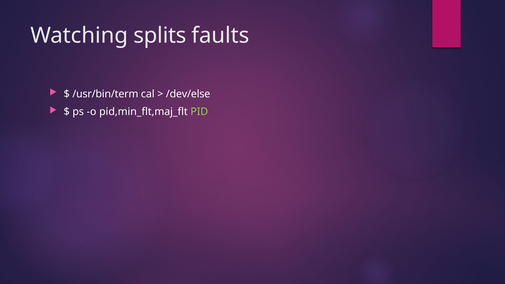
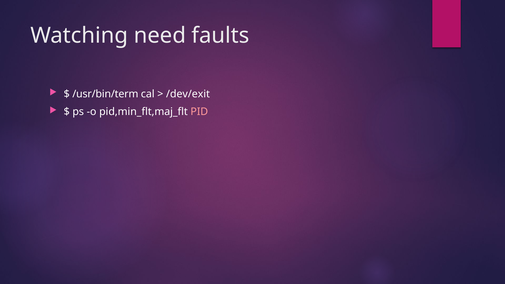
splits: splits -> need
/dev/else: /dev/else -> /dev/exit
PID colour: light green -> pink
